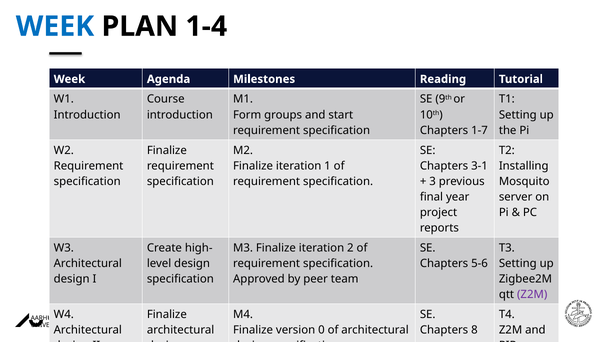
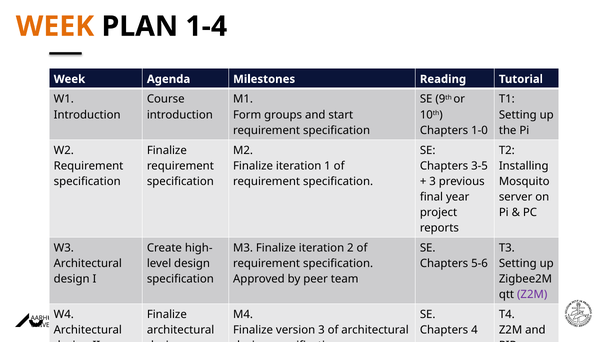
WEEK at (55, 26) colour: blue -> orange
1-7: 1-7 -> 1-0
3-1: 3-1 -> 3-5
version 0: 0 -> 3
8: 8 -> 4
